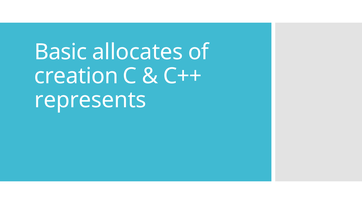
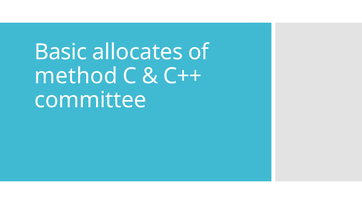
creation: creation -> method
represents: represents -> committee
